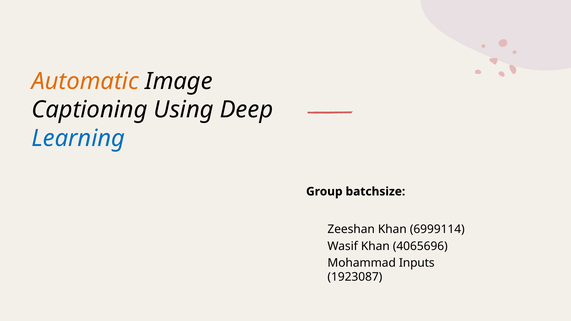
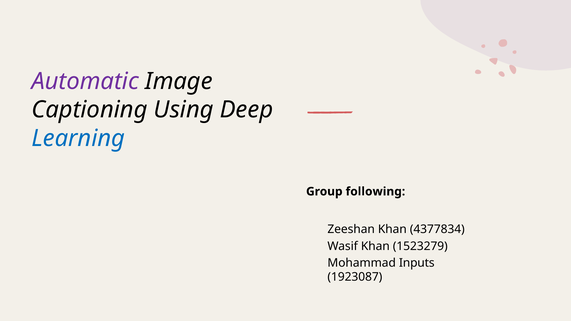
Automatic colour: orange -> purple
batchsize: batchsize -> following
6999114: 6999114 -> 4377834
4065696: 4065696 -> 1523279
